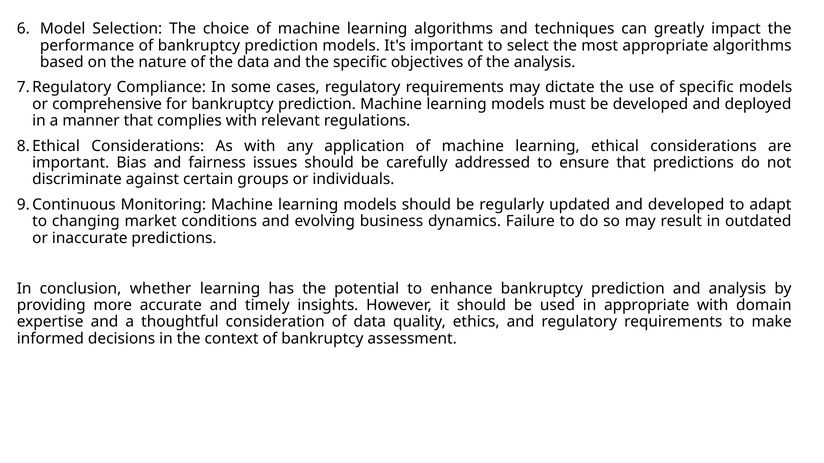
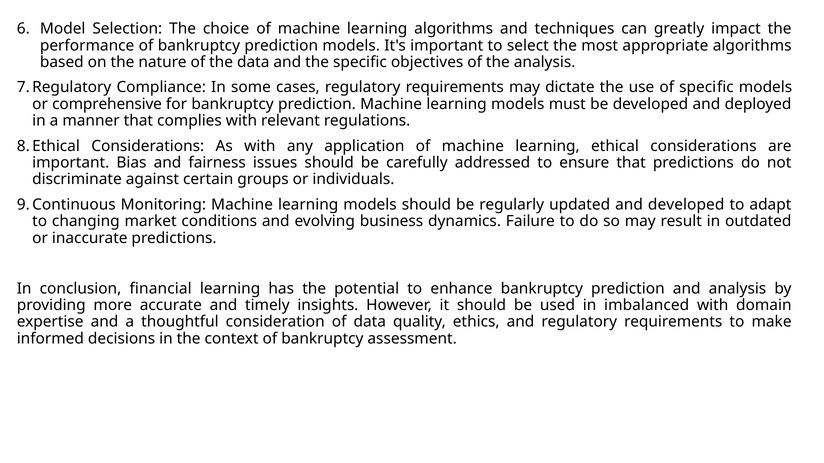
whether: whether -> financial
in appropriate: appropriate -> imbalanced
